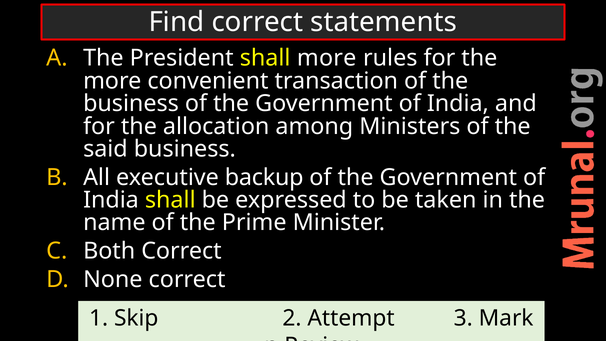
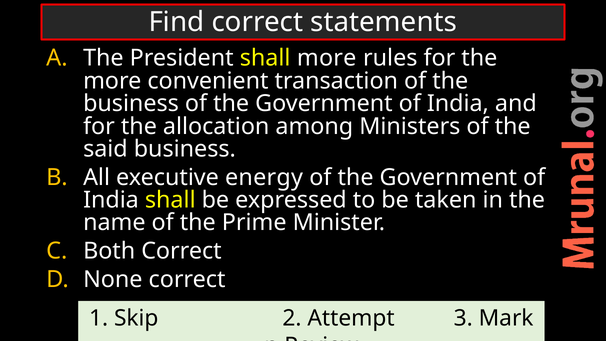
backup: backup -> energy
